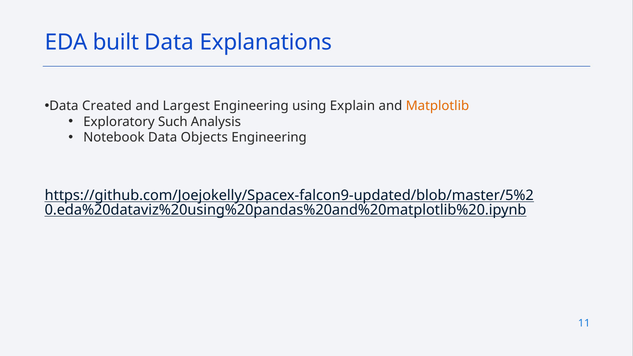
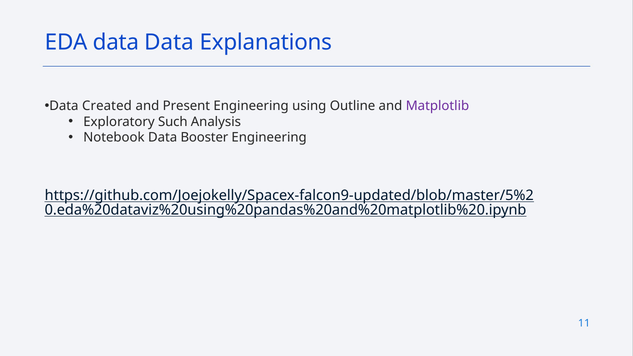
EDA built: built -> data
Largest: Largest -> Present
Explain: Explain -> Outline
Matplotlib colour: orange -> purple
Objects: Objects -> Booster
